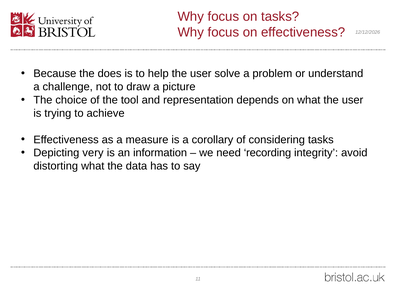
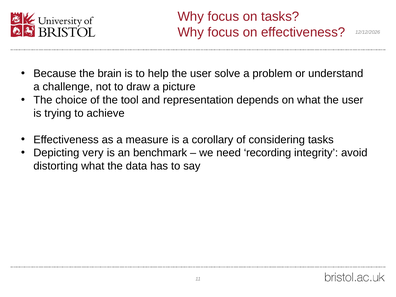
does: does -> brain
information: information -> benchmark
